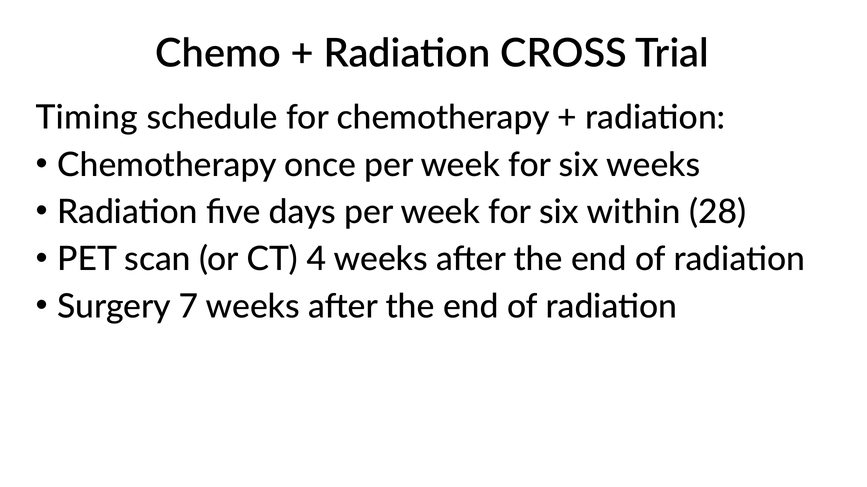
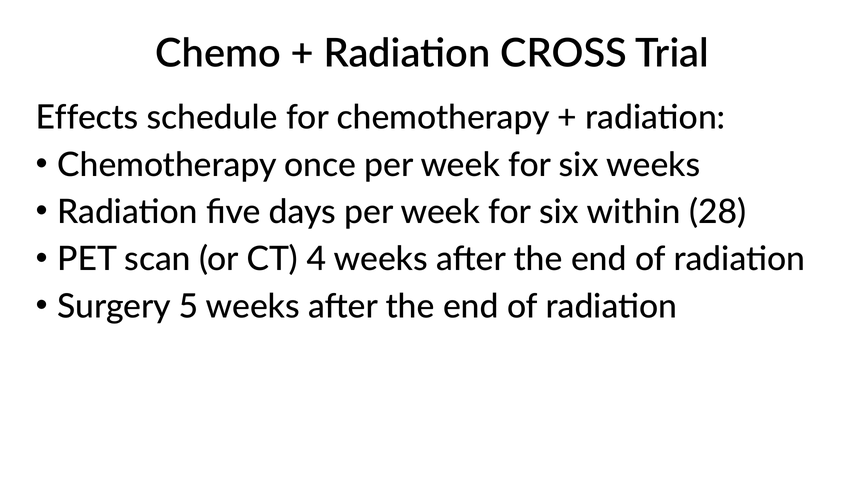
Timing: Timing -> Effects
7: 7 -> 5
